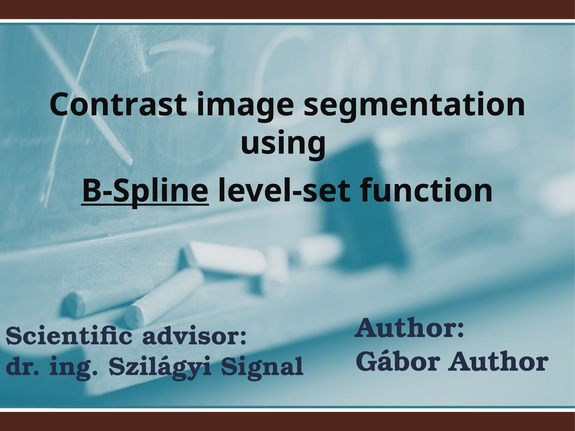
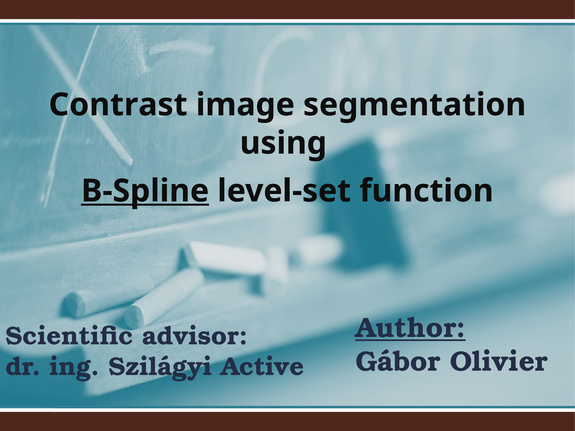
Author at (411, 328) underline: none -> present
Gábor Author: Author -> Olivier
Signal: Signal -> Active
